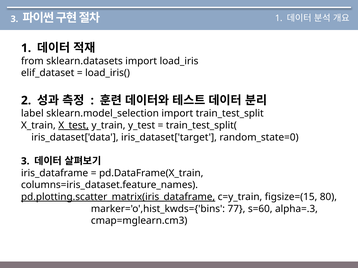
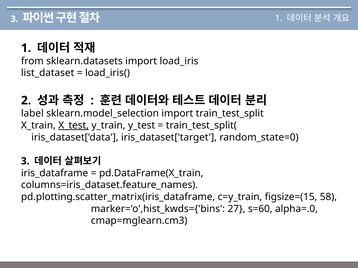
elif_dataset: elif_dataset -> list_dataset
pd.plotting.scatter_matrix(iris_dataframe underline: present -> none
80: 80 -> 58
77: 77 -> 27
alpha=.3: alpha=.3 -> alpha=.0
